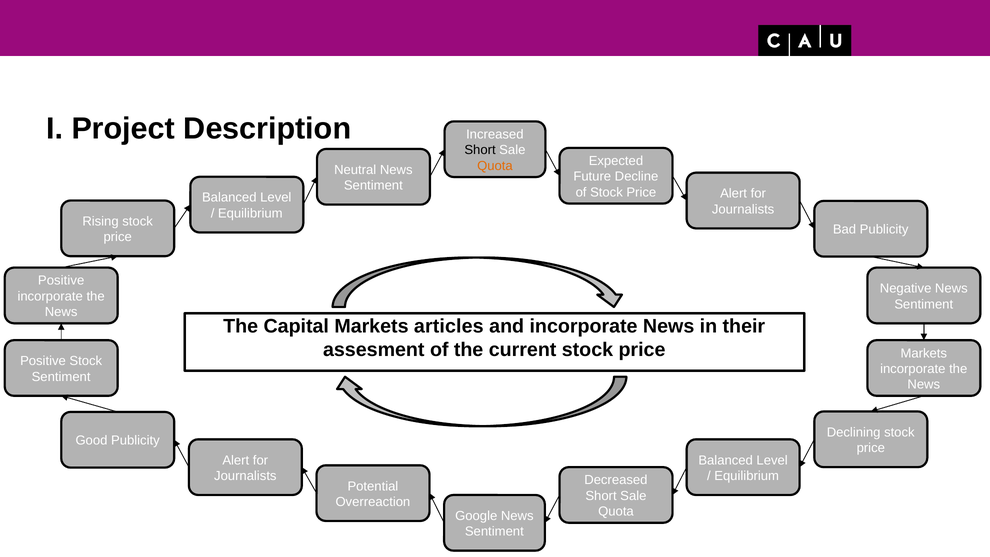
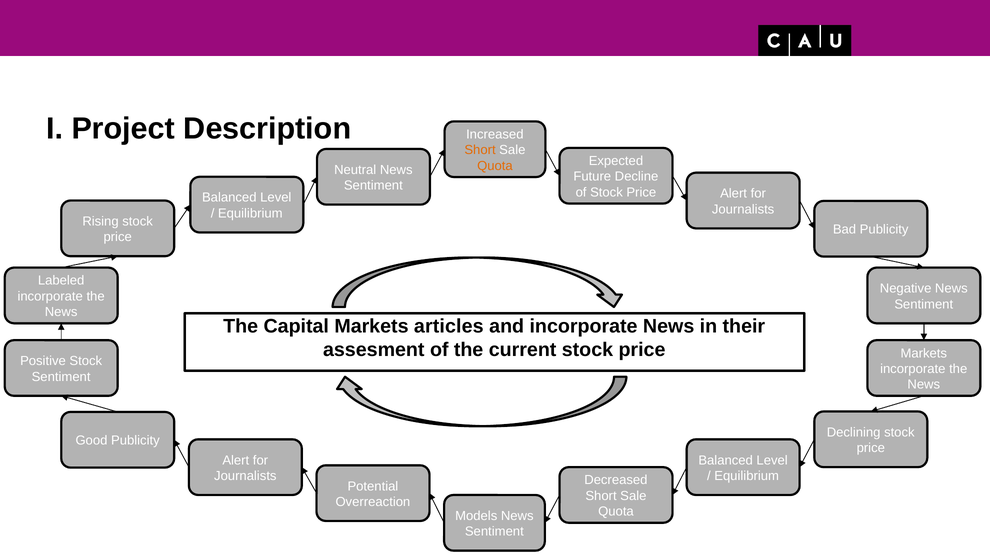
Short at (480, 150) colour: black -> orange
Positive at (61, 281): Positive -> Labeled
Google: Google -> Models
